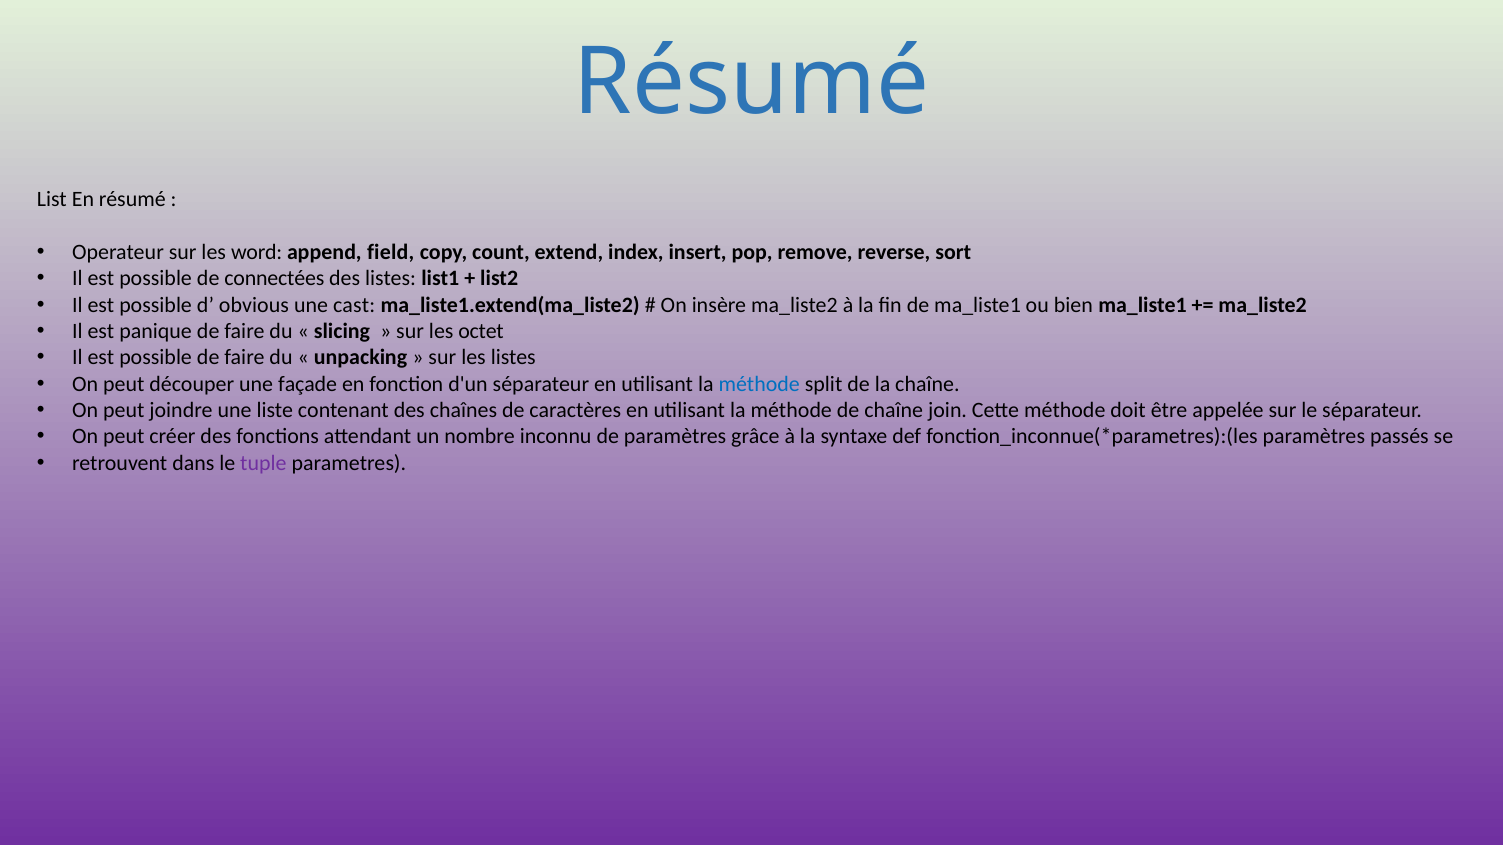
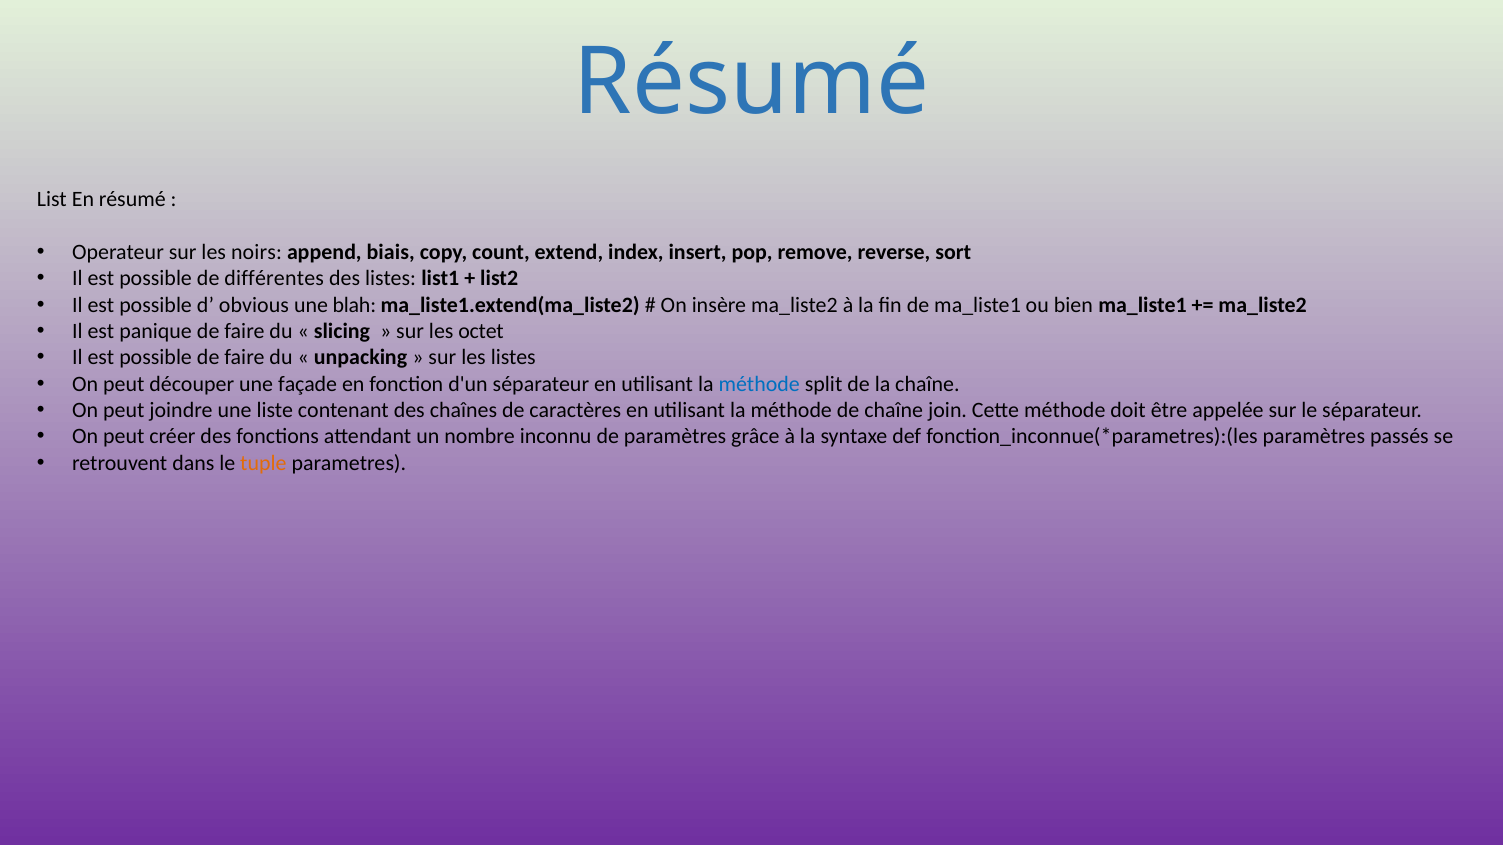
word: word -> noirs
field: field -> biais
connectées: connectées -> différentes
cast: cast -> blah
tuple colour: purple -> orange
